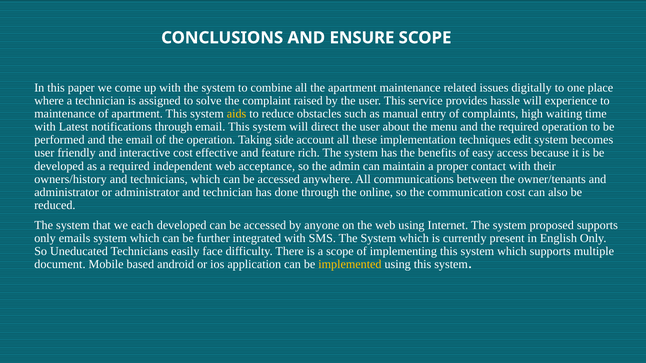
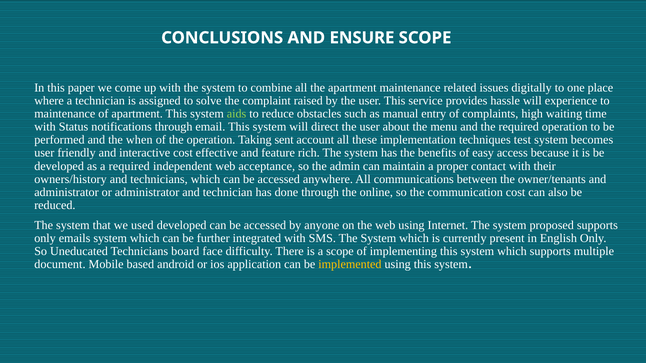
aids colour: yellow -> light green
Latest: Latest -> Status
the email: email -> when
side: side -> sent
edit: edit -> test
each: each -> used
easily: easily -> board
